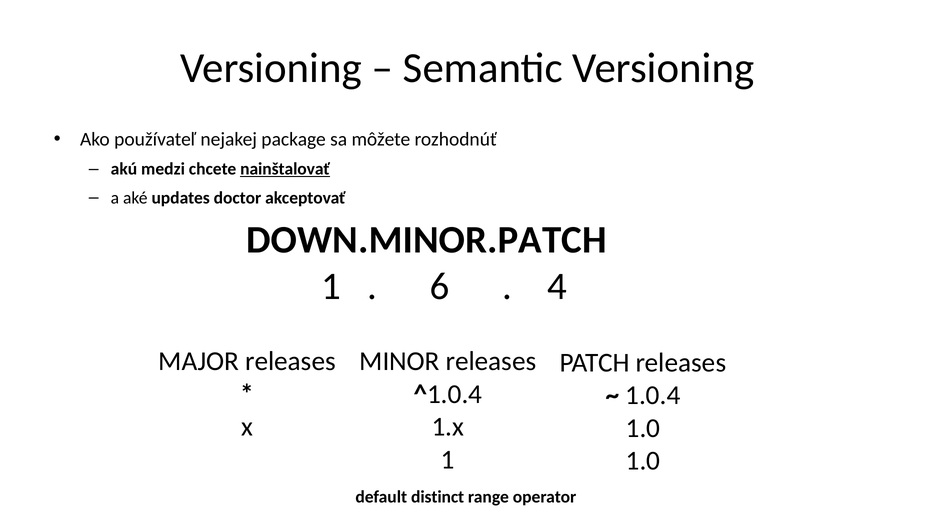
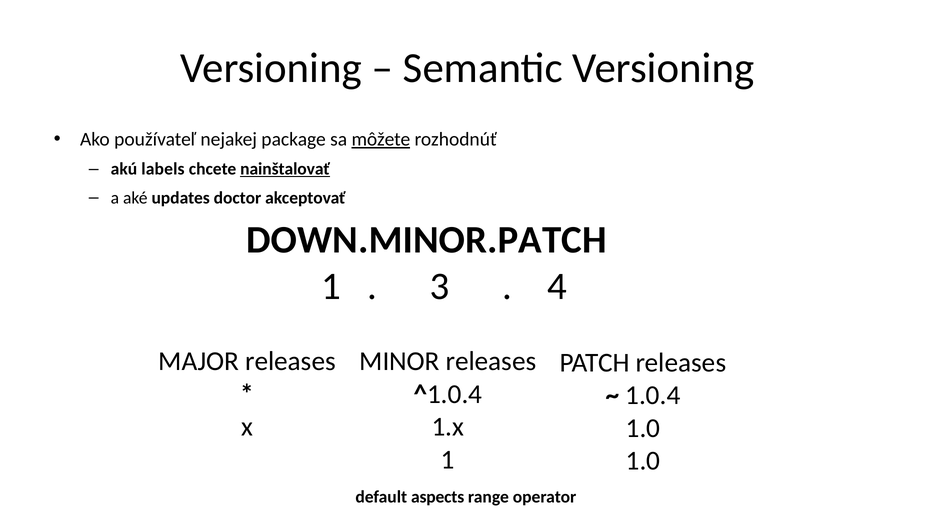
môžete underline: none -> present
medzi: medzi -> labels
6: 6 -> 3
distinct: distinct -> aspects
